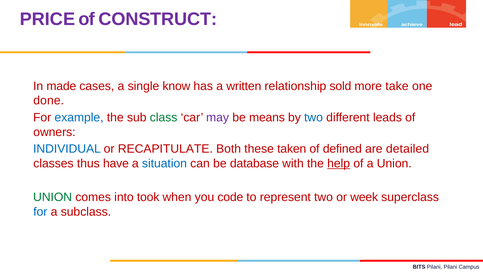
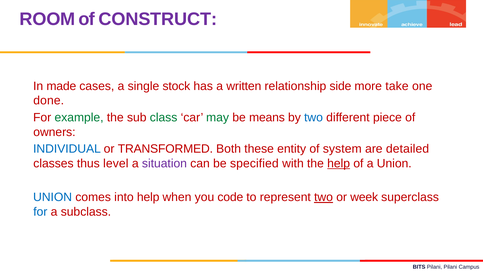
PRICE: PRICE -> ROOM
know: know -> stock
sold: sold -> side
example colour: blue -> green
may colour: purple -> green
leads: leads -> piece
RECAPITULATE: RECAPITULATE -> TRANSFORMED
taken: taken -> entity
defined: defined -> system
have: have -> level
situation colour: blue -> purple
database: database -> specified
UNION at (53, 197) colour: green -> blue
into took: took -> help
two at (324, 197) underline: none -> present
